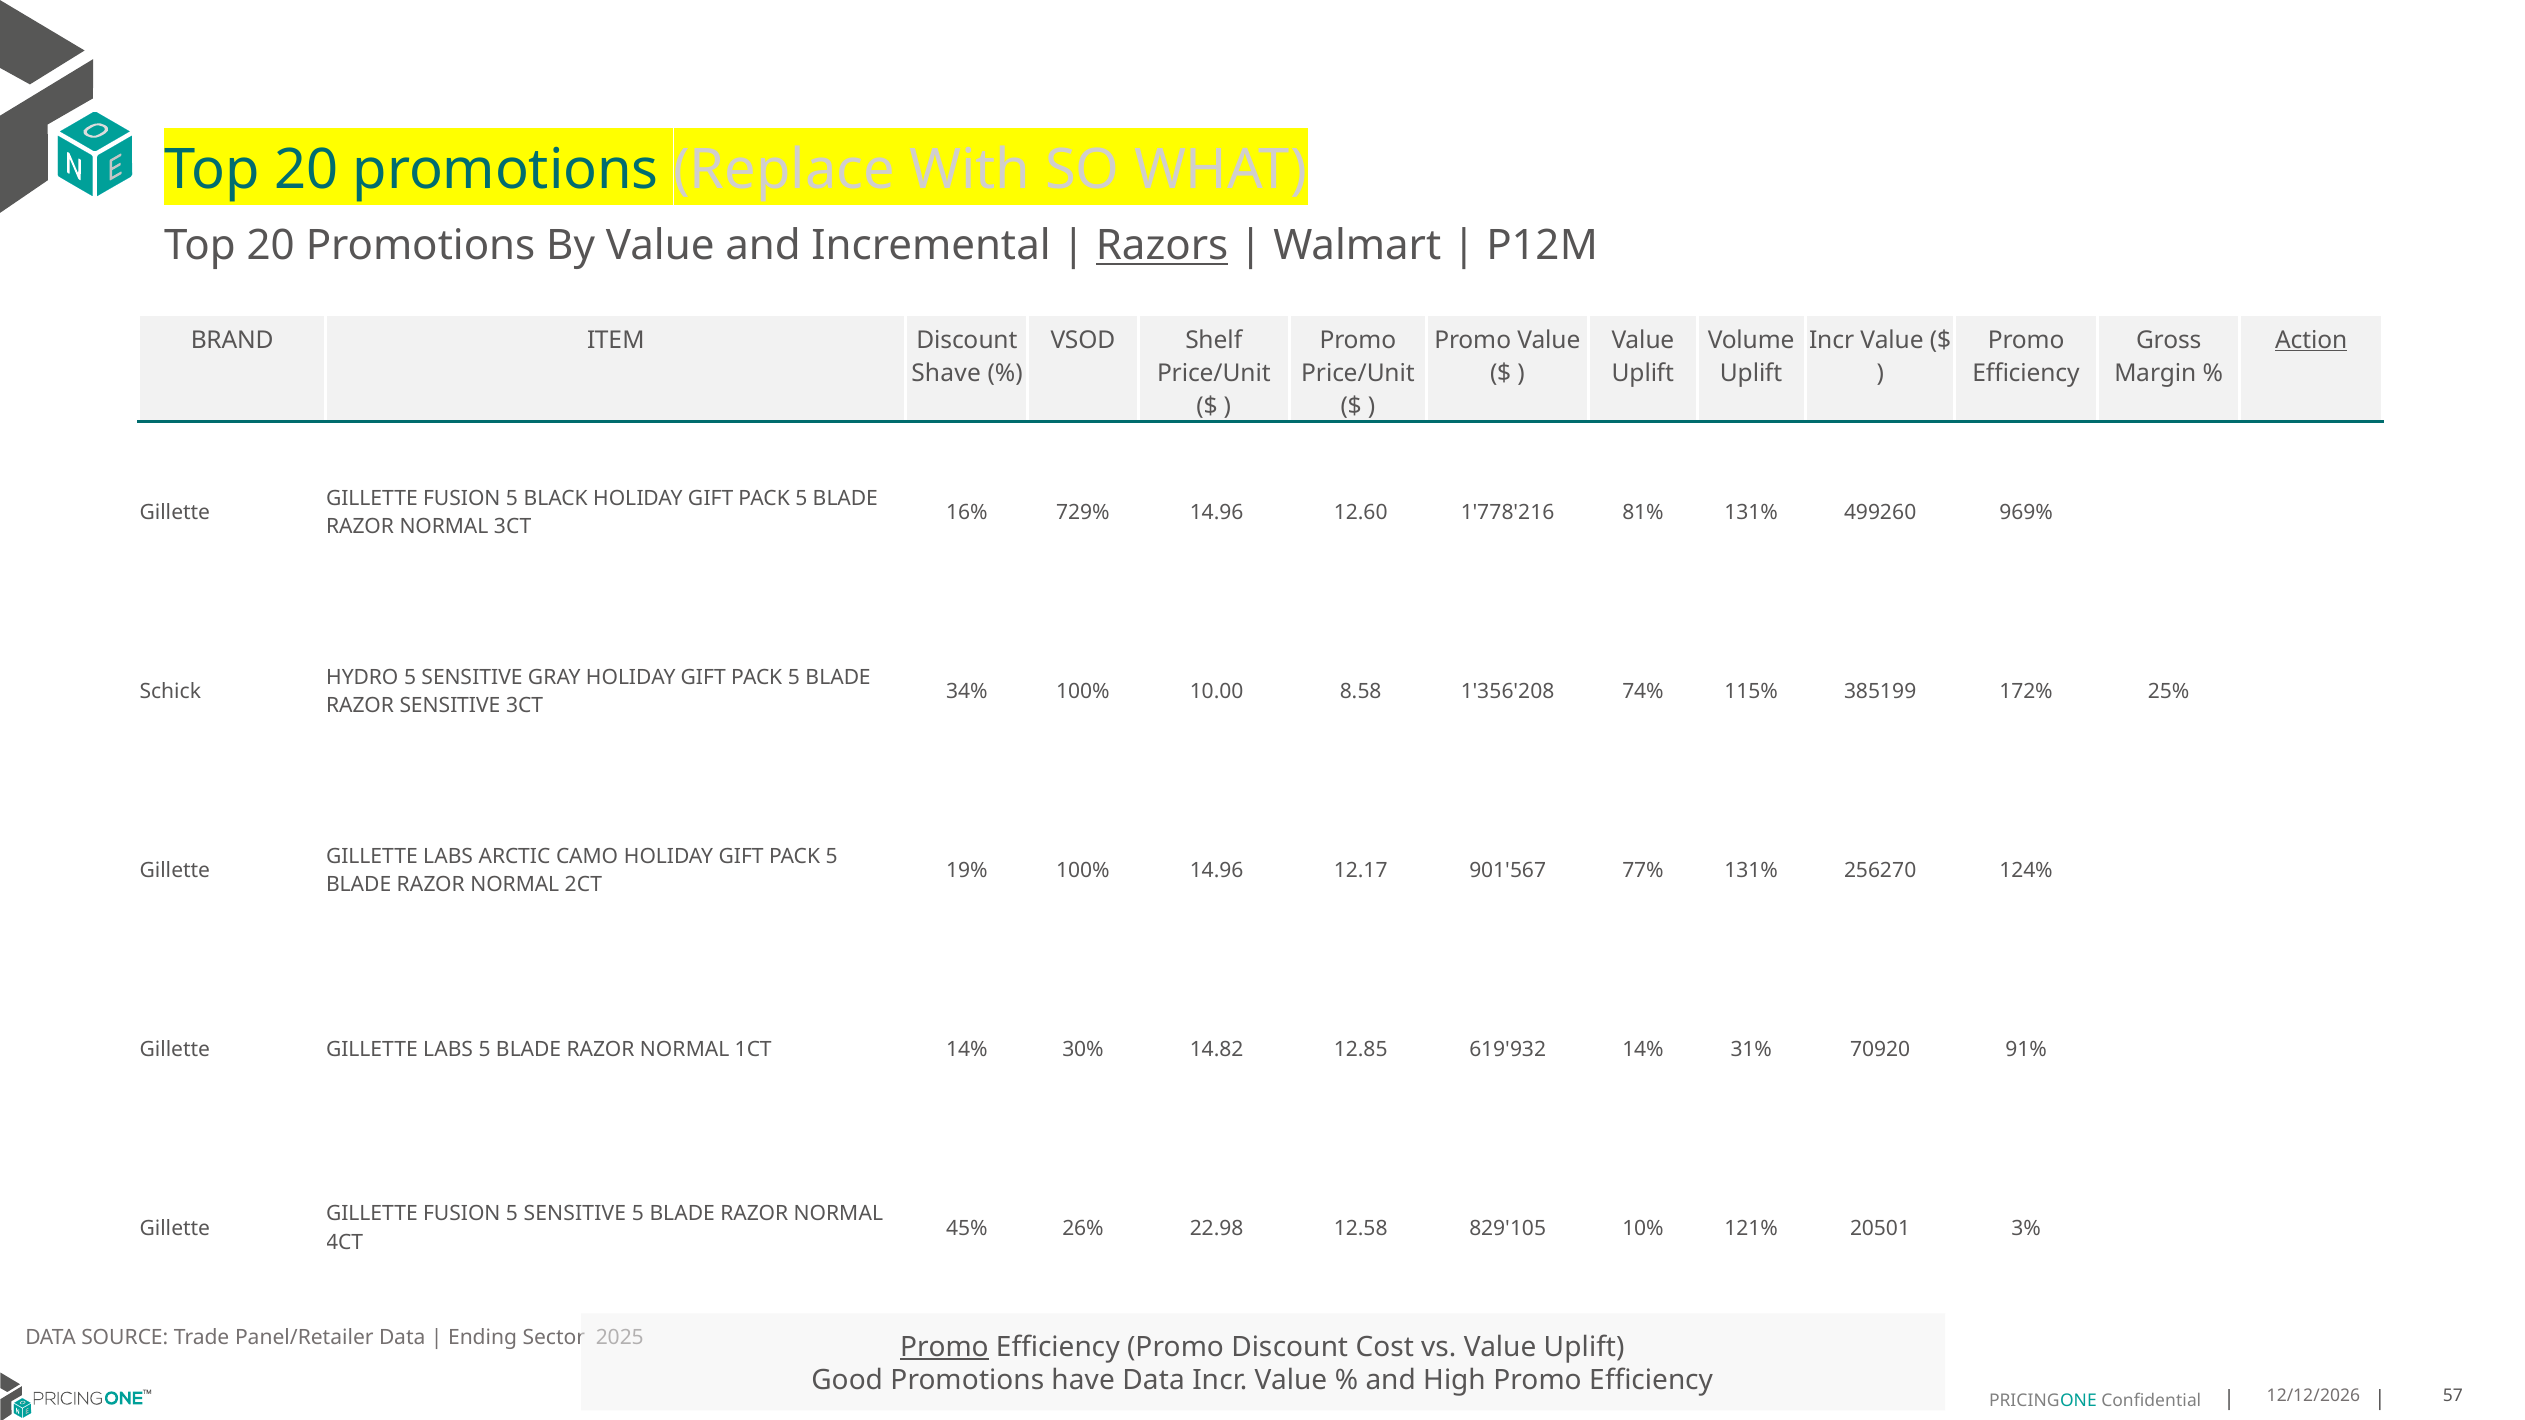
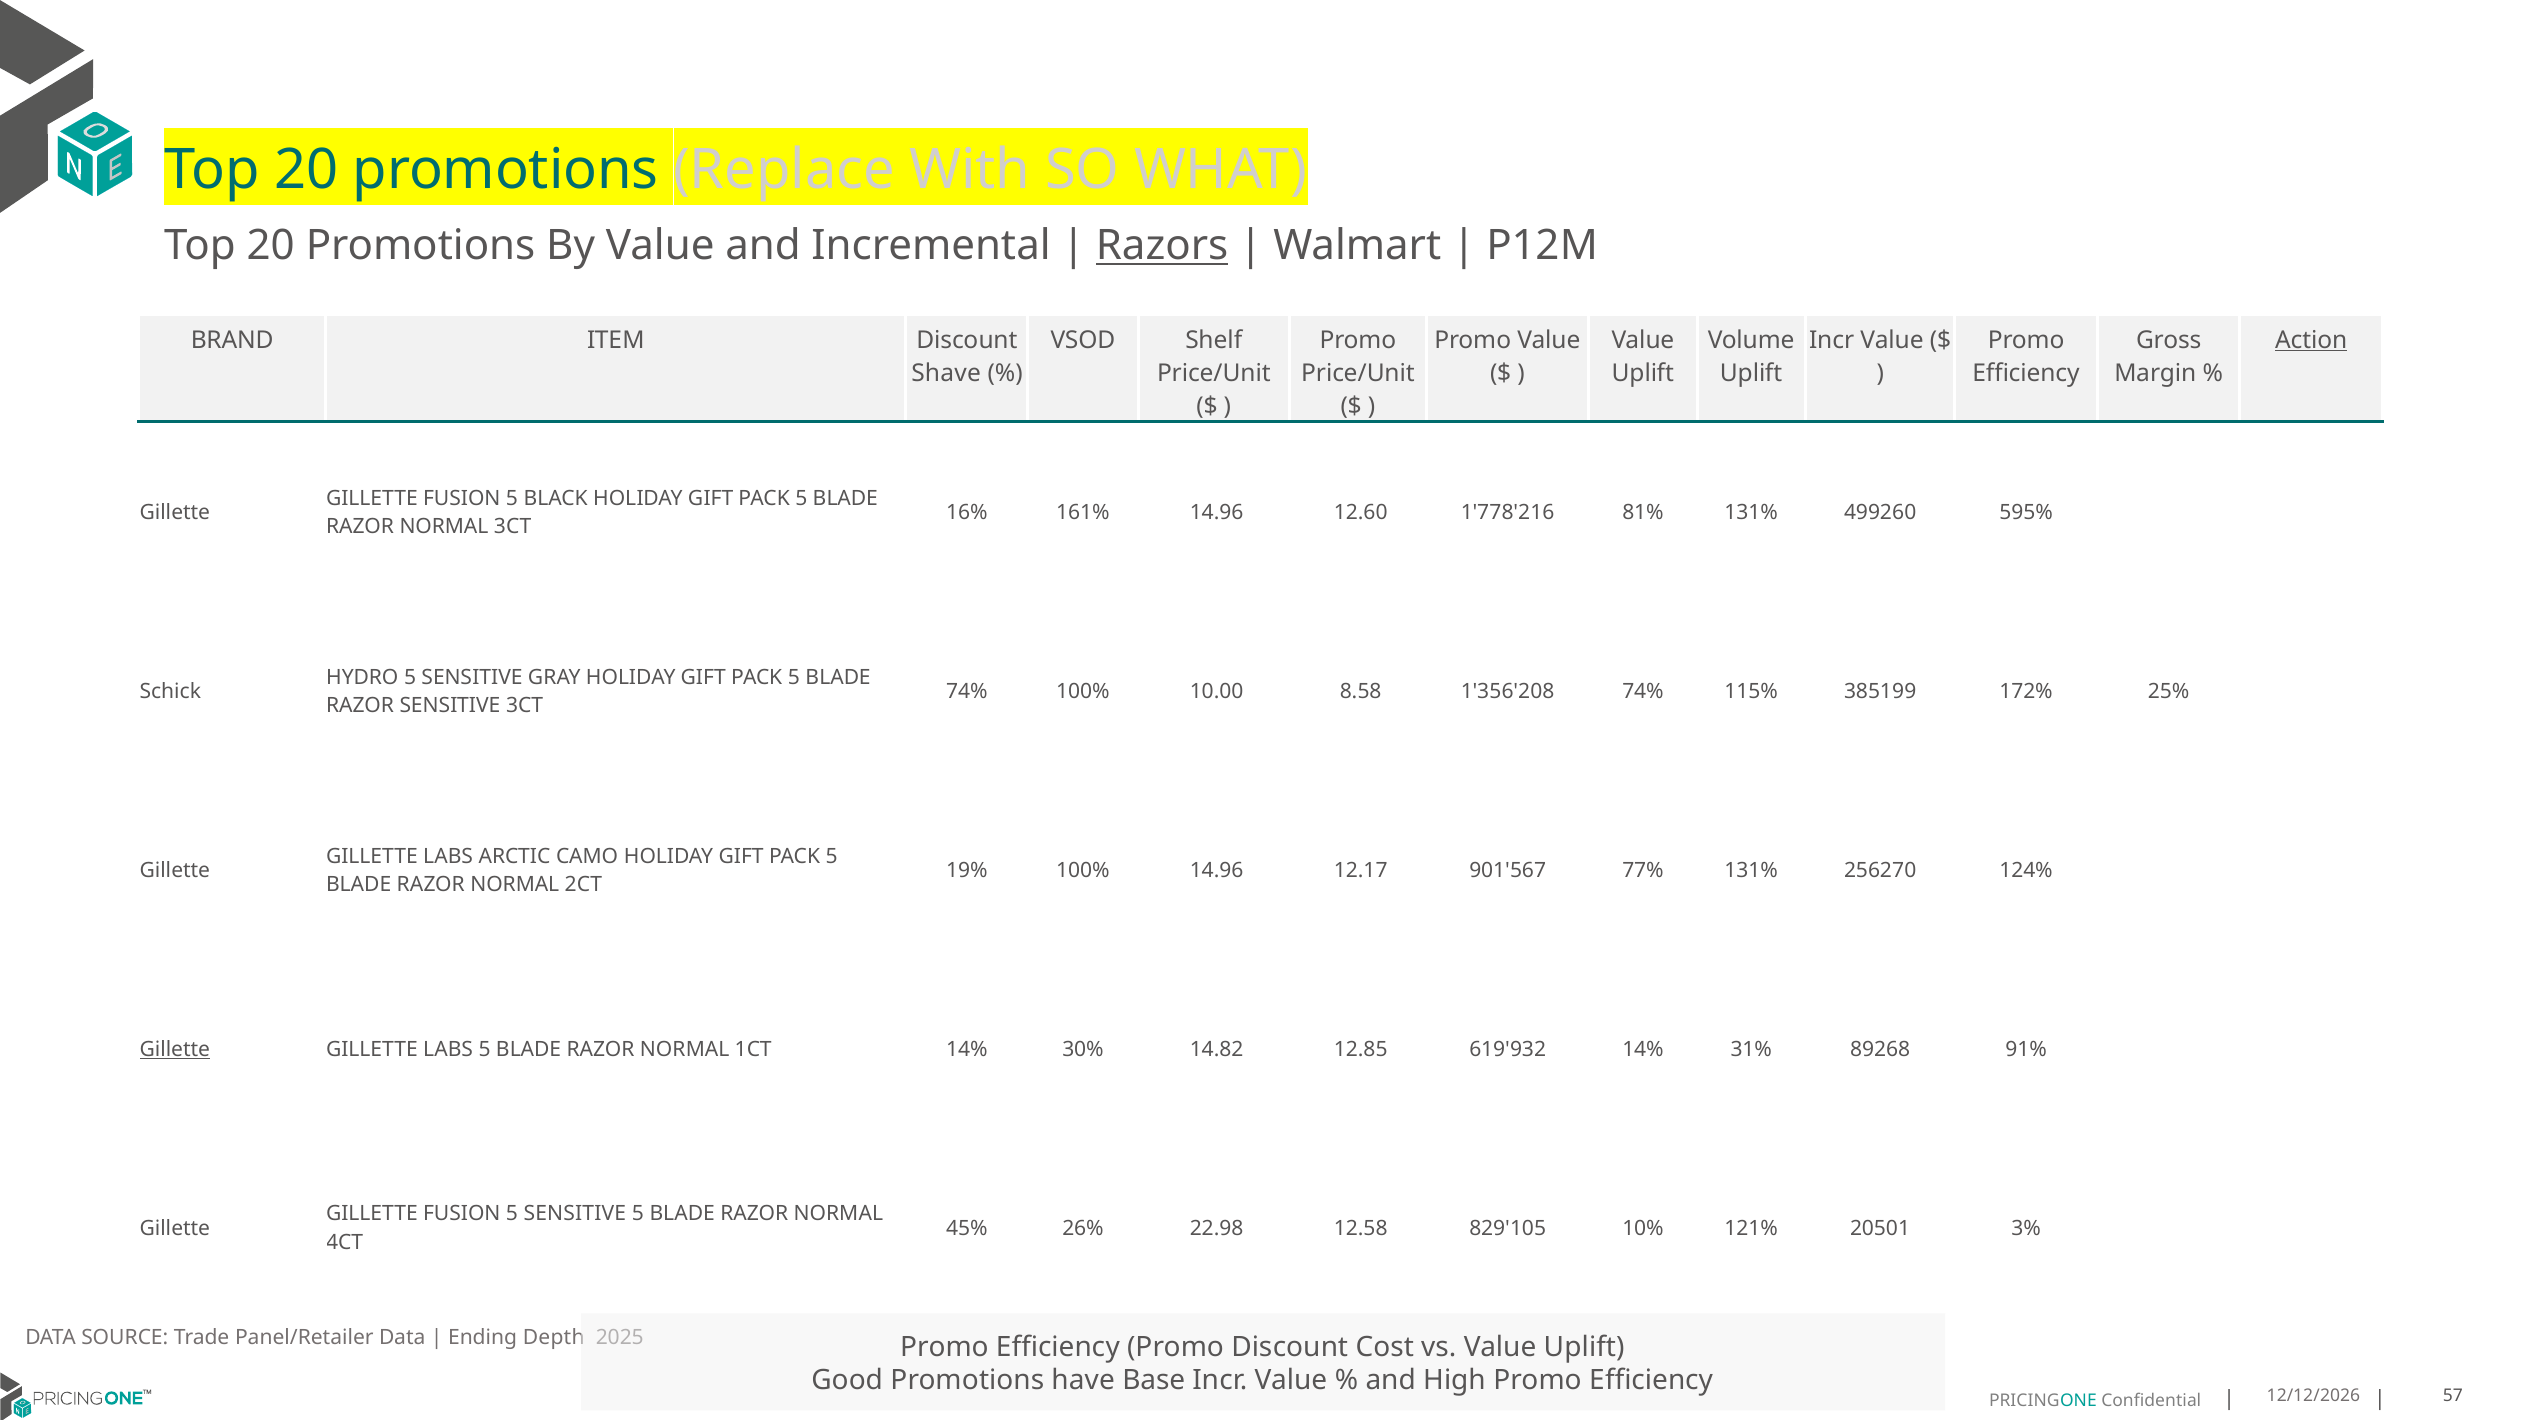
729%: 729% -> 161%
969%: 969% -> 595%
34% at (967, 692): 34% -> 74%
Gillette at (175, 1050) underline: none -> present
70920: 70920 -> 89268
Sector: Sector -> Depth
Promo at (944, 1347) underline: present -> none
have Data: Data -> Base
